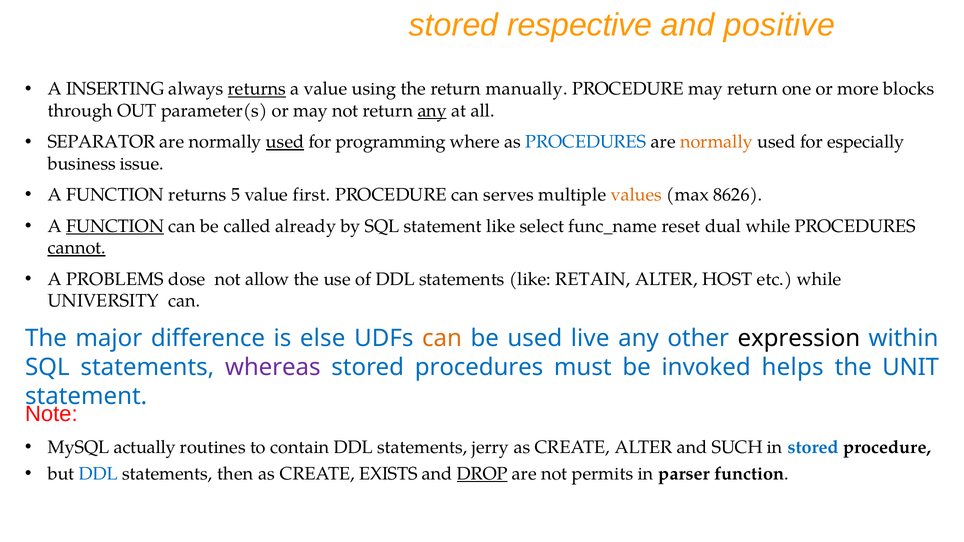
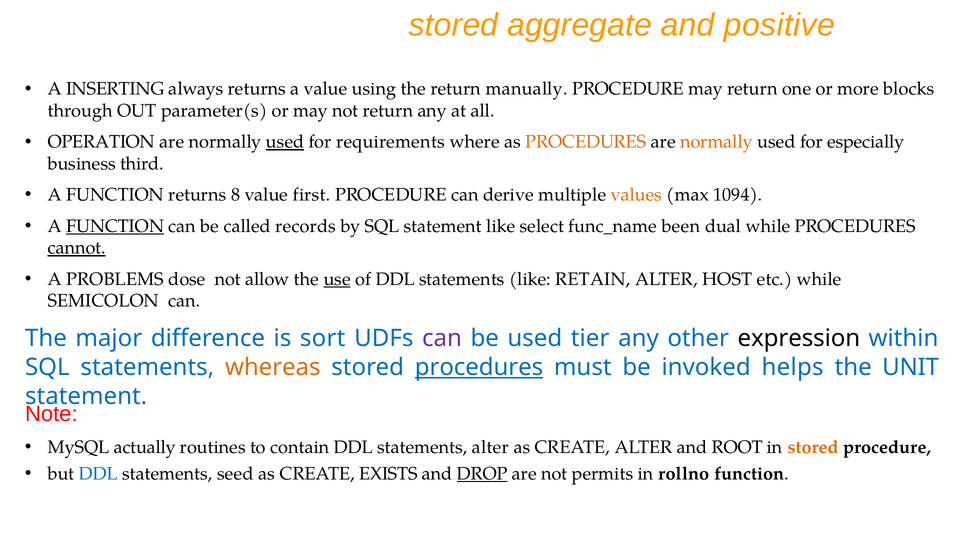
respective: respective -> aggregate
returns at (257, 89) underline: present -> none
any at (432, 111) underline: present -> none
SEPARATOR: SEPARATOR -> OPERATION
programming: programming -> requirements
PROCEDURES at (586, 142) colour: blue -> orange
issue: issue -> third
5: 5 -> 8
serves: serves -> derive
8626: 8626 -> 1094
already: already -> records
reset: reset -> been
use underline: none -> present
UNIVERSITY: UNIVERSITY -> SEMICOLON
else: else -> sort
can at (442, 338) colour: orange -> purple
live: live -> tier
whereas colour: purple -> orange
procedures at (479, 367) underline: none -> present
statements jerry: jerry -> alter
SUCH: SUCH -> ROOT
stored at (813, 448) colour: blue -> orange
then: then -> seed
parser: parser -> rollno
